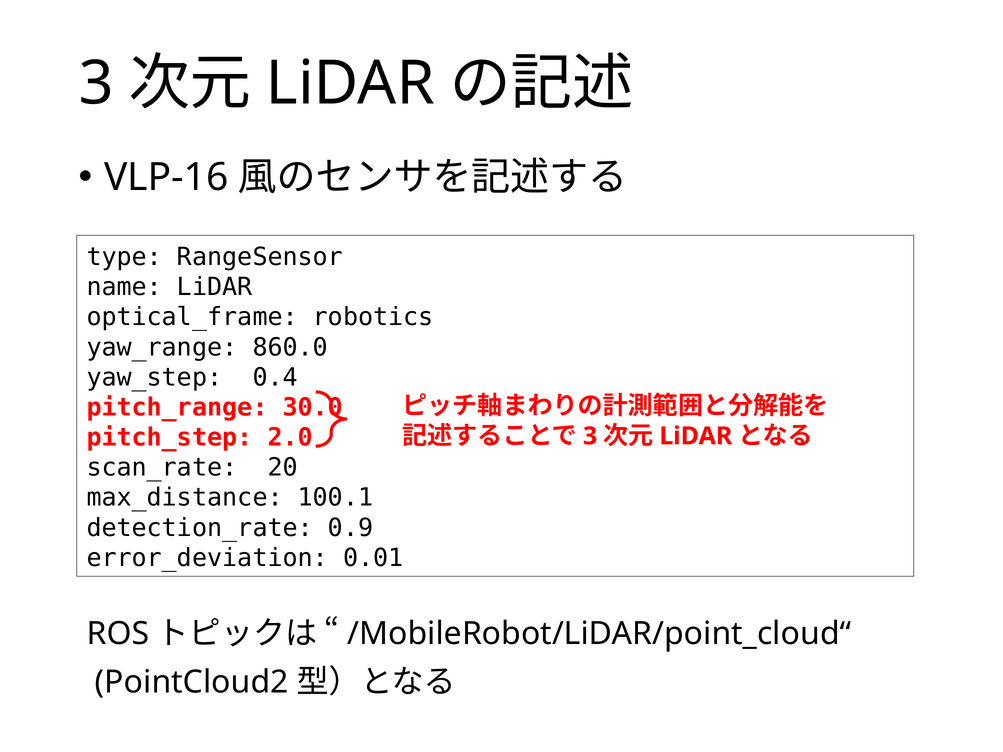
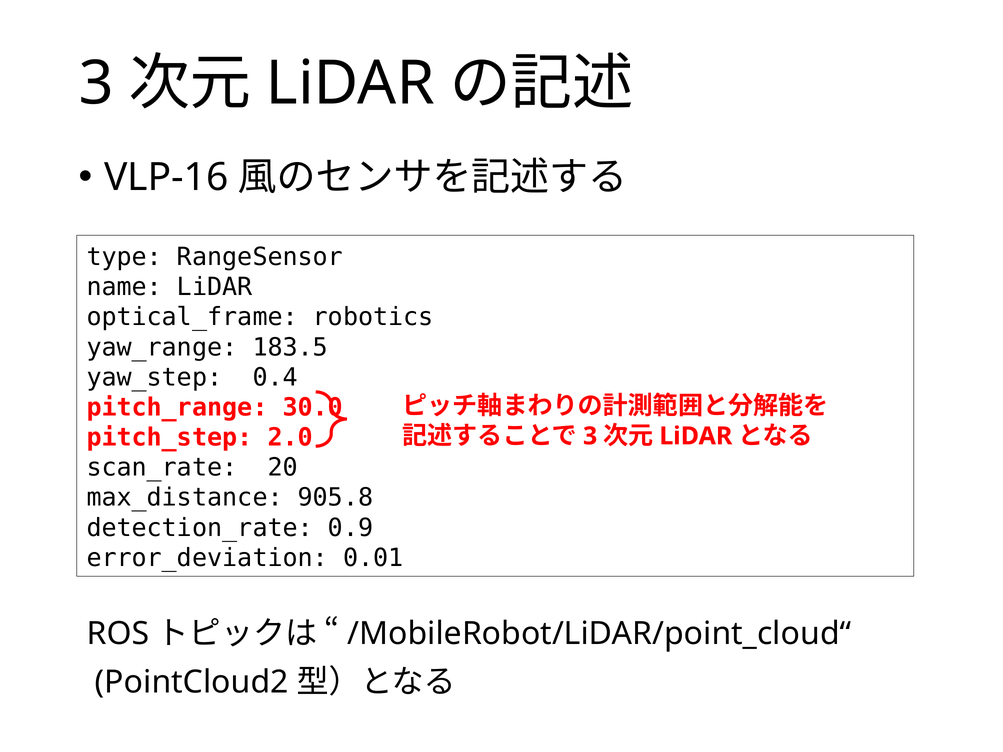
860.0: 860.0 -> 183.5
100.1: 100.1 -> 905.8
